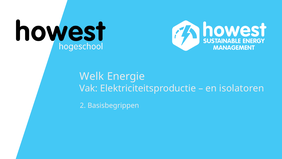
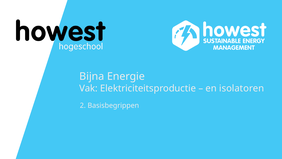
Welk: Welk -> Bijna
